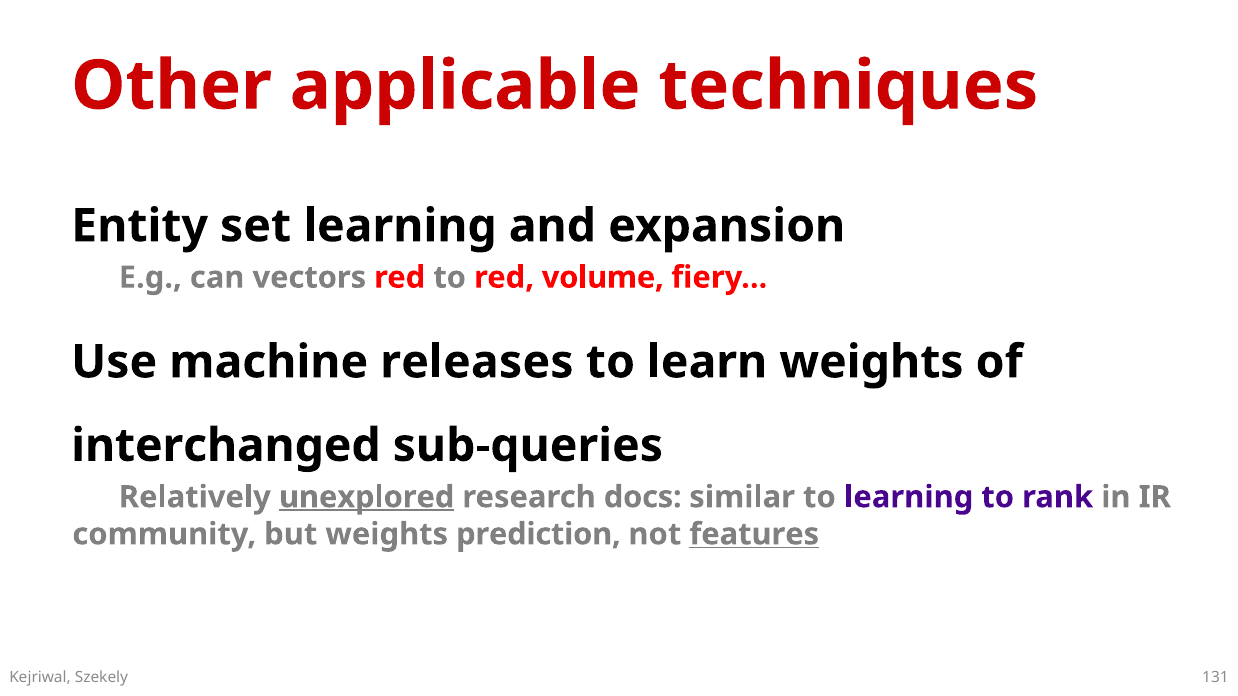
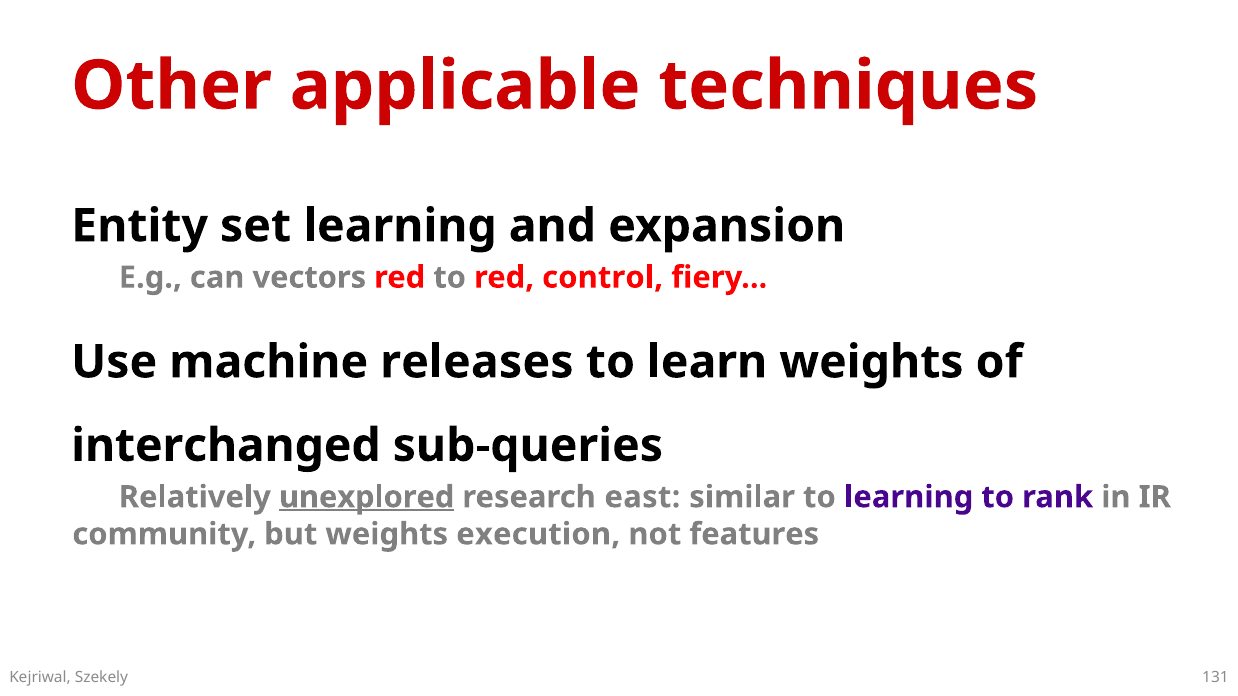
volume: volume -> control
docs: docs -> east
prediction: prediction -> execution
features underline: present -> none
